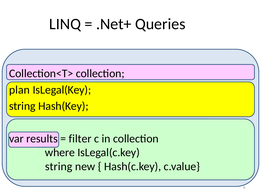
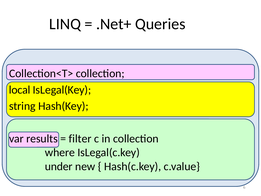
plan: plan -> local
string at (59, 166): string -> under
